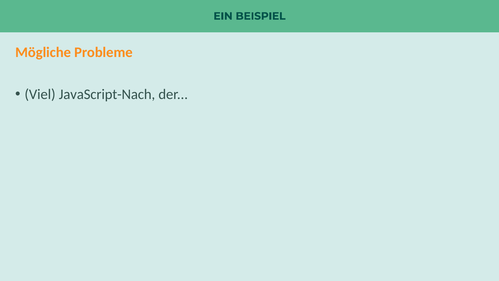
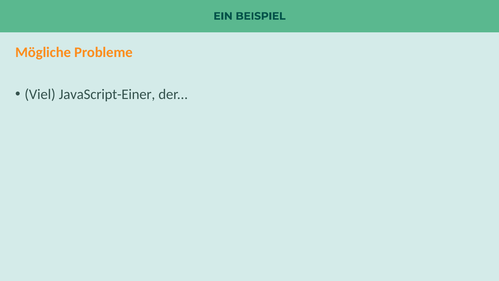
JavaScript-Nach: JavaScript-Nach -> JavaScript-Einer
